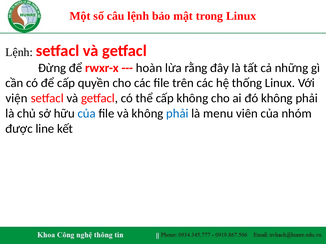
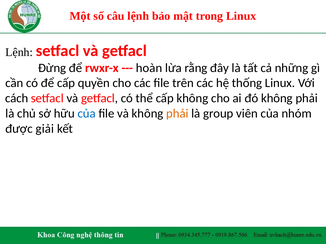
viện: viện -> cách
phải at (177, 114) colour: blue -> orange
menu: menu -> group
line: line -> giải
